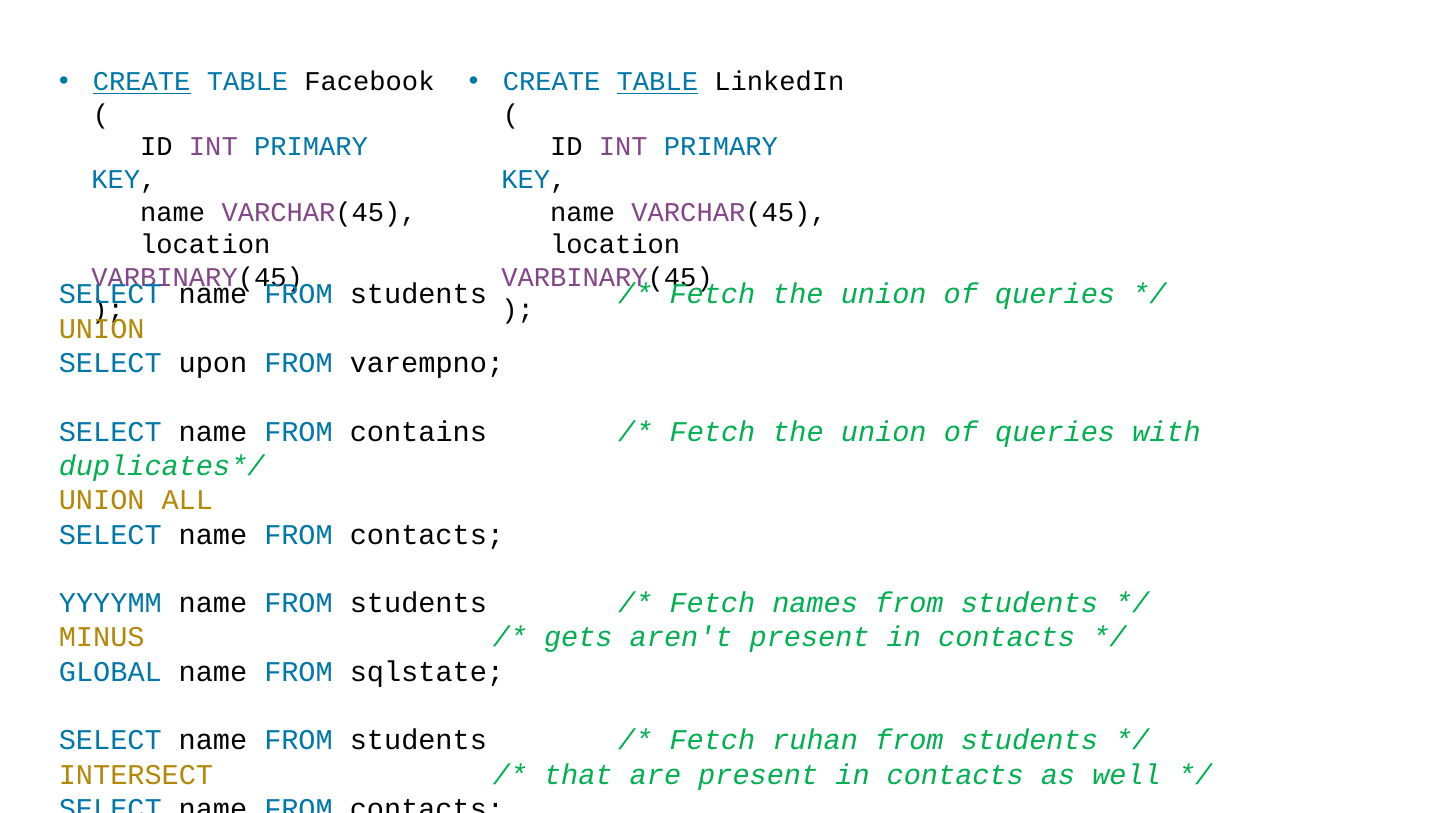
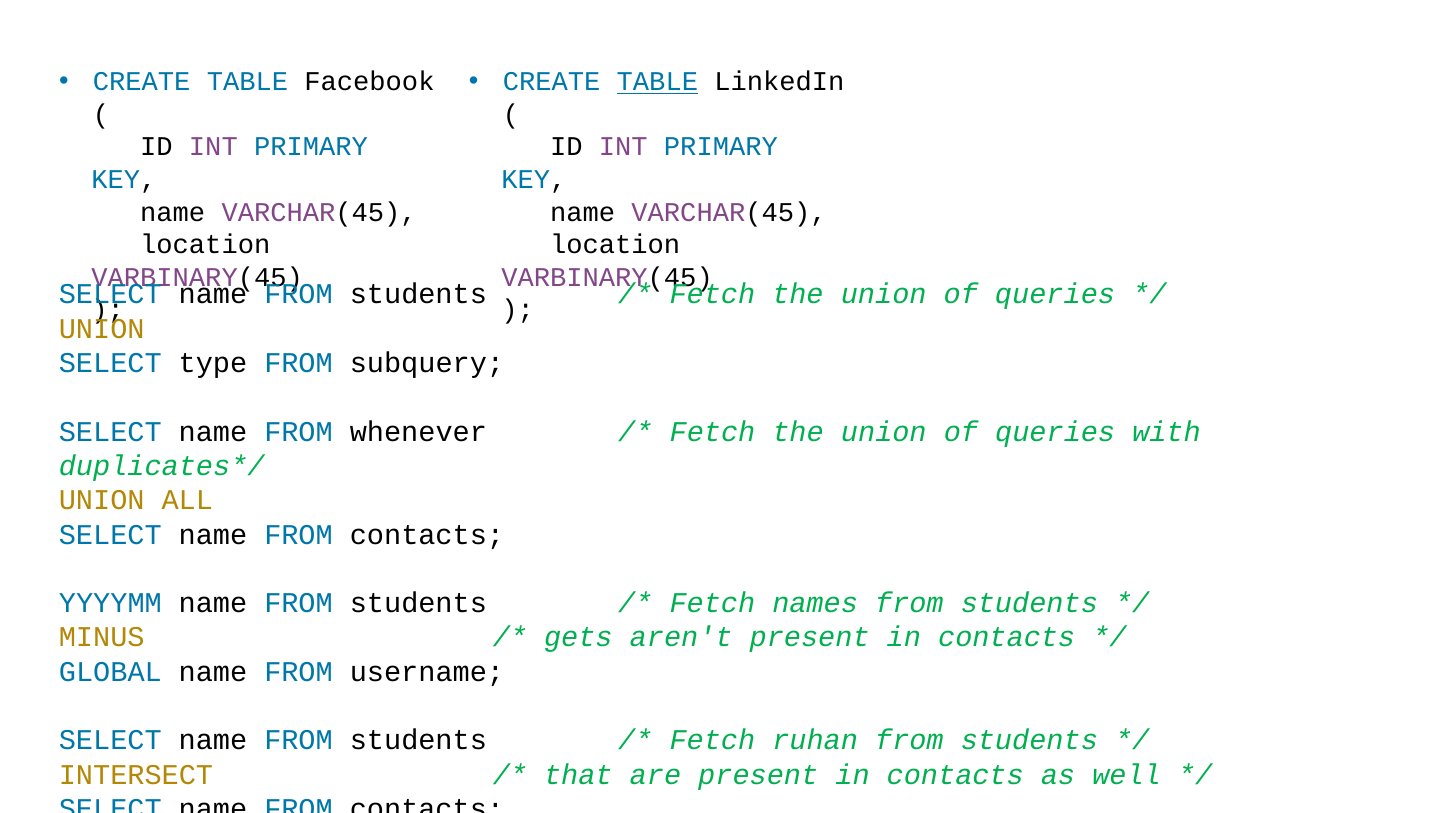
CREATE at (142, 82) underline: present -> none
upon: upon -> type
varempno: varempno -> subquery
contains: contains -> whenever
sqlstate: sqlstate -> username
